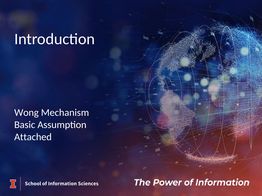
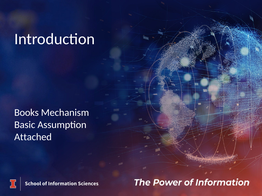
Wong: Wong -> Books
